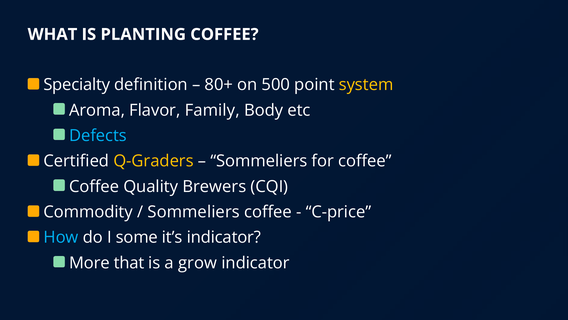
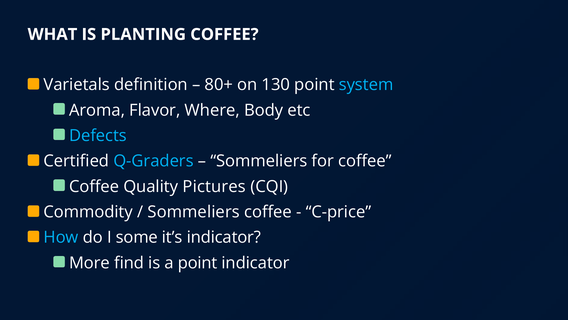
Specialty: Specialty -> Varietals
500: 500 -> 130
system colour: yellow -> light blue
Family: Family -> Where
Q-Graders colour: yellow -> light blue
Brewers: Brewers -> Pictures
that: that -> find
a grow: grow -> point
